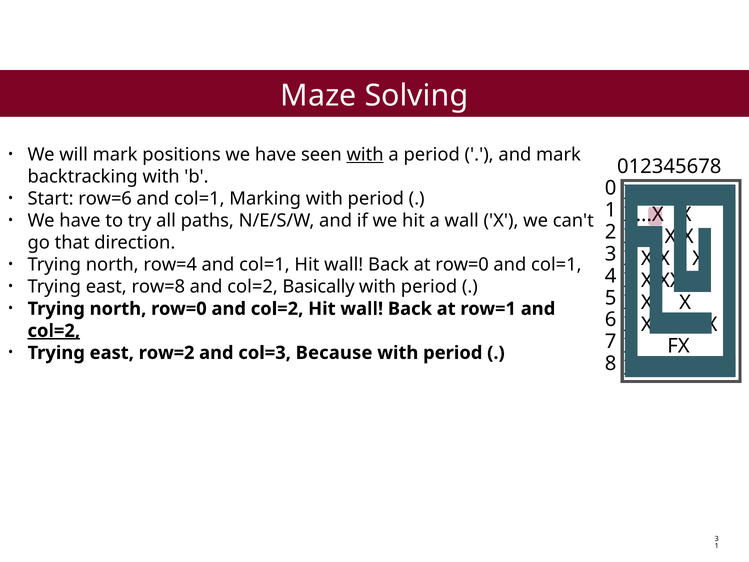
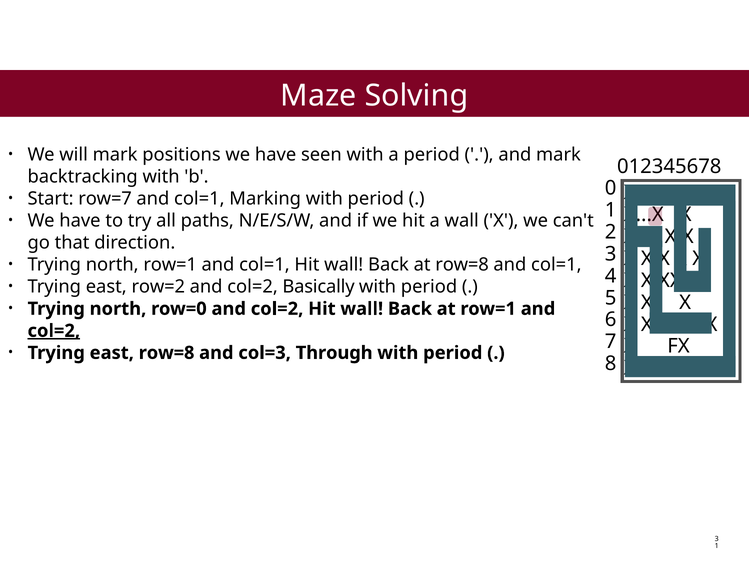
with at (365, 155) underline: present -> none
row=6: row=6 -> row=7
north row=4: row=4 -> row=1
at row=0: row=0 -> row=8
row=8: row=8 -> row=2
east row=2: row=2 -> row=8
Because: Because -> Through
